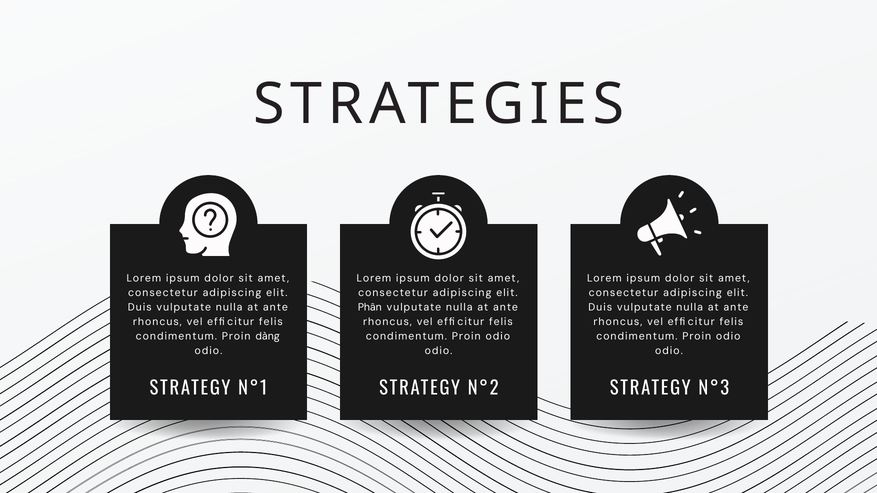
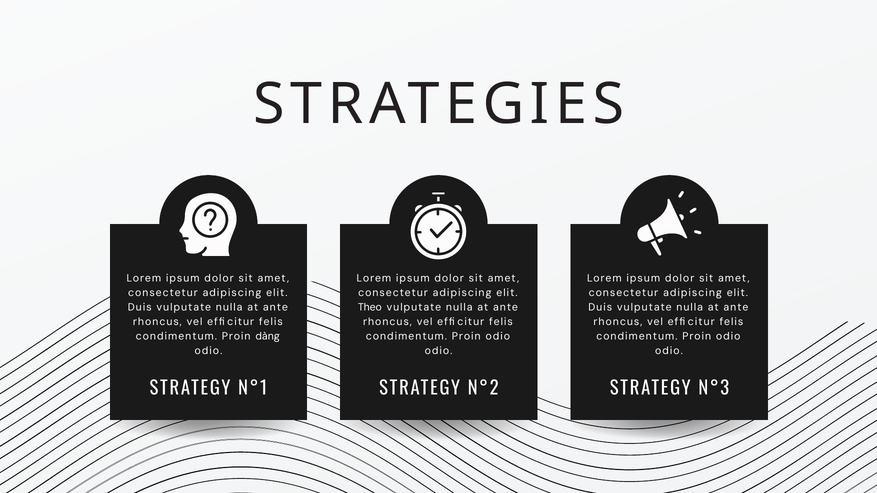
Phân: Phân -> Theo
